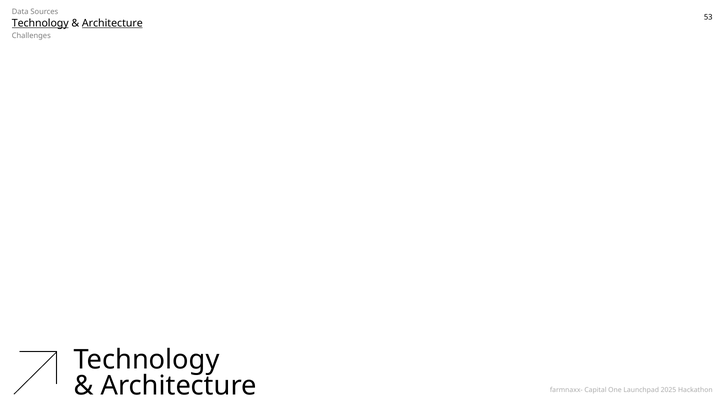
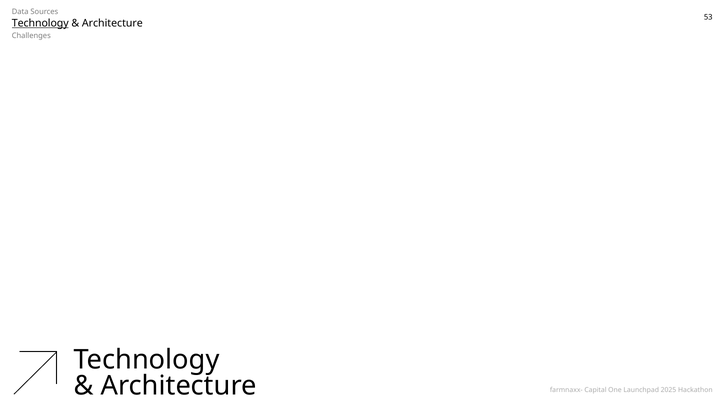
Architecture at (112, 23) underline: present -> none
